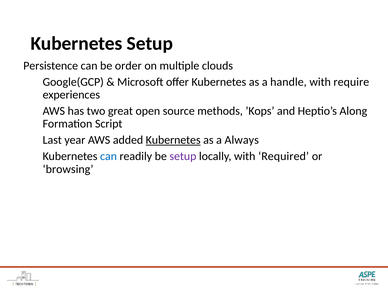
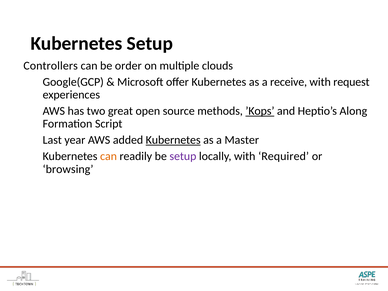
Persistence: Persistence -> Controllers
handle: handle -> receive
require: require -> request
’Kops underline: none -> present
Always: Always -> Master
can at (108, 156) colour: blue -> orange
